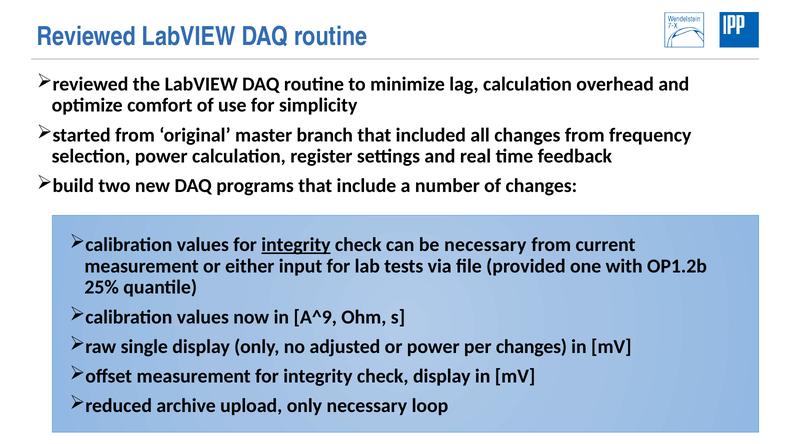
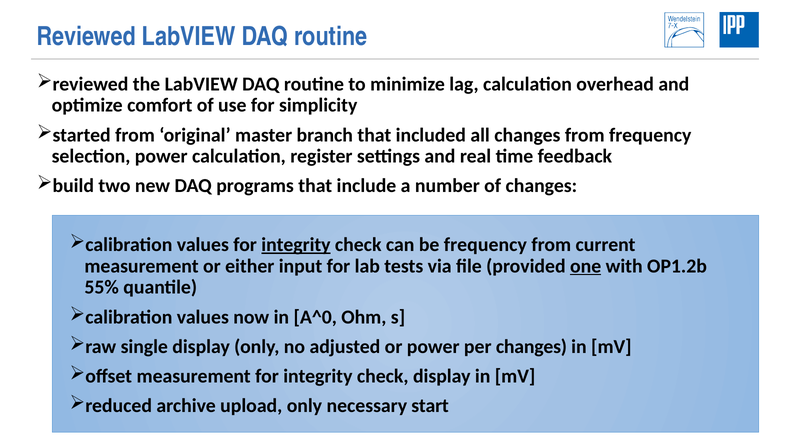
be necessary: necessary -> frequency
one underline: none -> present
25%: 25% -> 55%
A^9: A^9 -> A^0
loop: loop -> start
